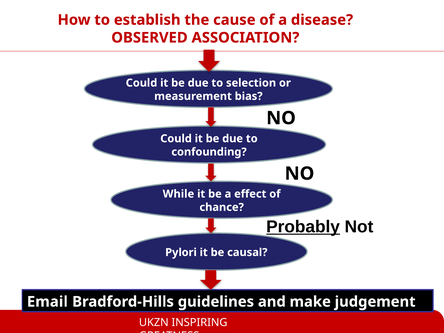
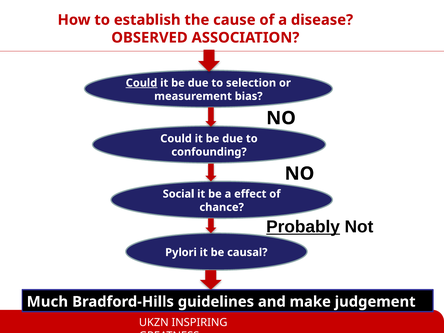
Could at (142, 83) underline: none -> present
While: While -> Social
Email: Email -> Much
